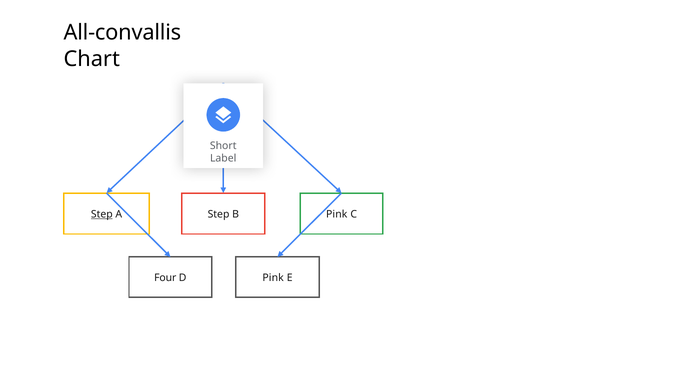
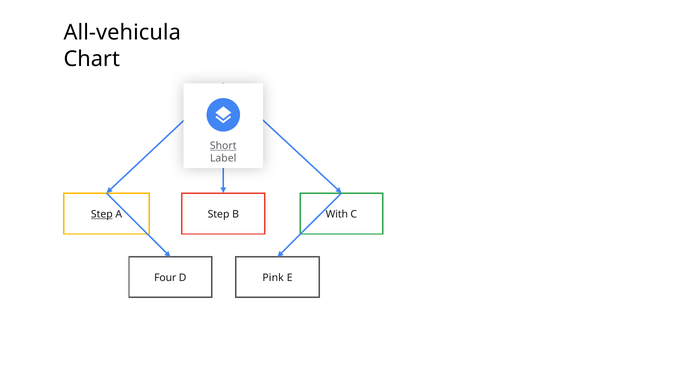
All-convallis: All-convallis -> All-vehicula
Short underline: none -> present
B Pink: Pink -> With
